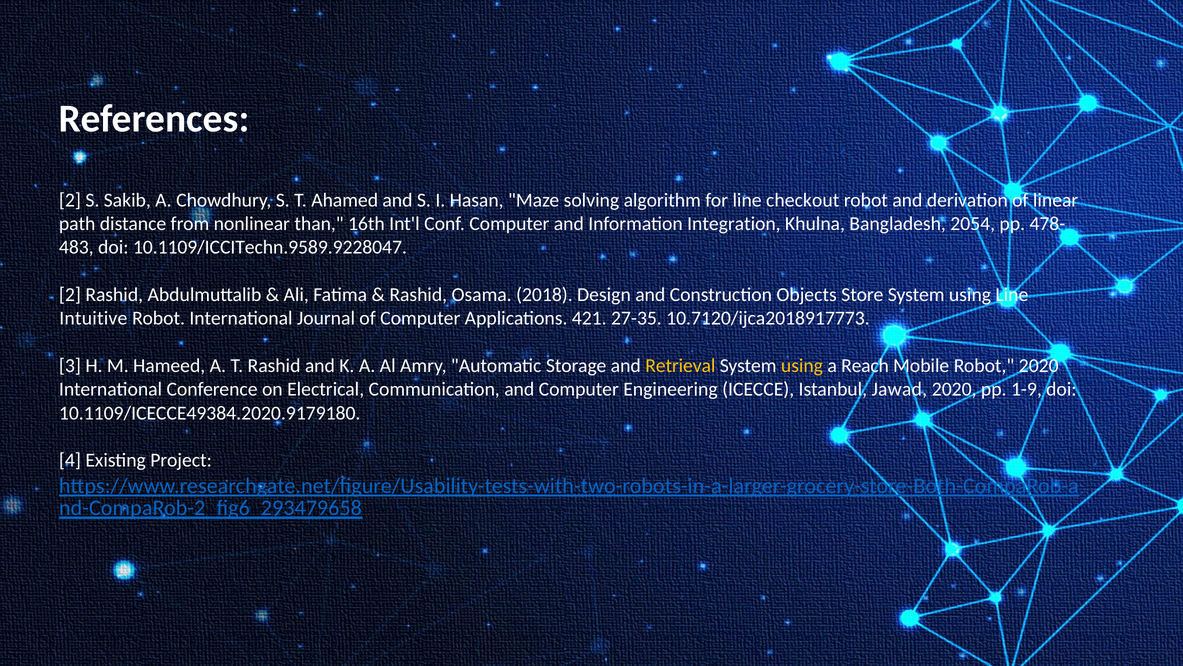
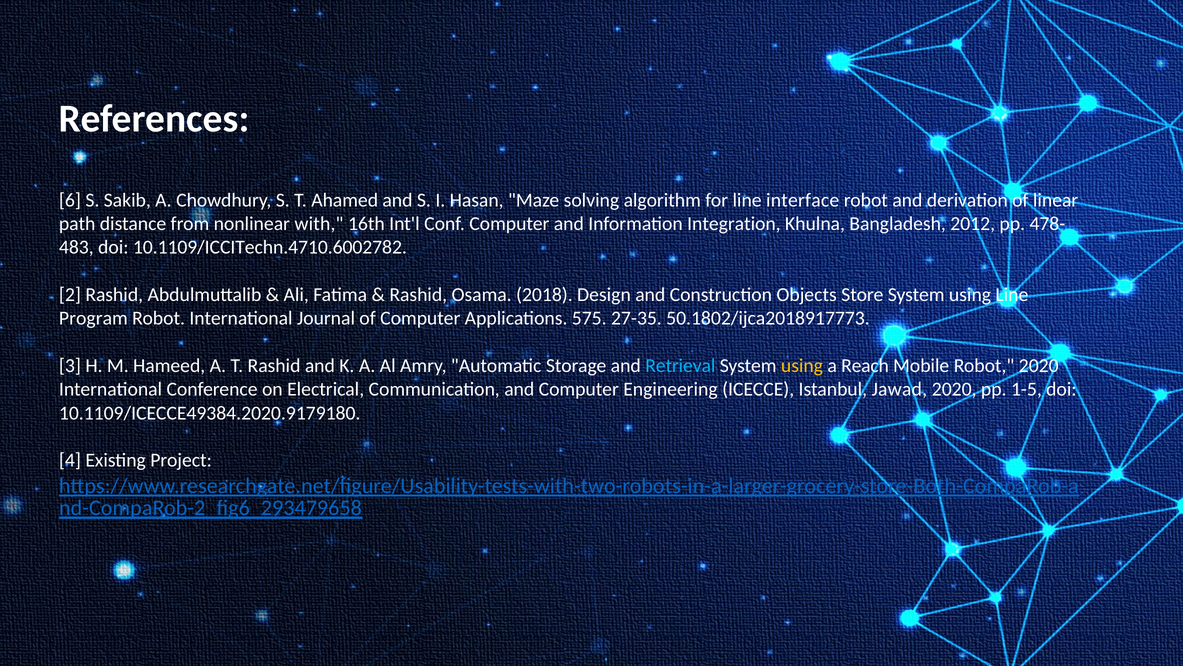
2 at (70, 200): 2 -> 6
checkout: checkout -> interface
than: than -> with
2054: 2054 -> 2012
10.1109/ICCITechn.9589.9228047: 10.1109/ICCITechn.9589.9228047 -> 10.1109/ICCITechn.4710.6002782
Intuitive: Intuitive -> Program
421: 421 -> 575
10.7120/ijca2018917773: 10.7120/ijca2018917773 -> 50.1802/ijca2018917773
Retrieval colour: yellow -> light blue
1-9: 1-9 -> 1-5
